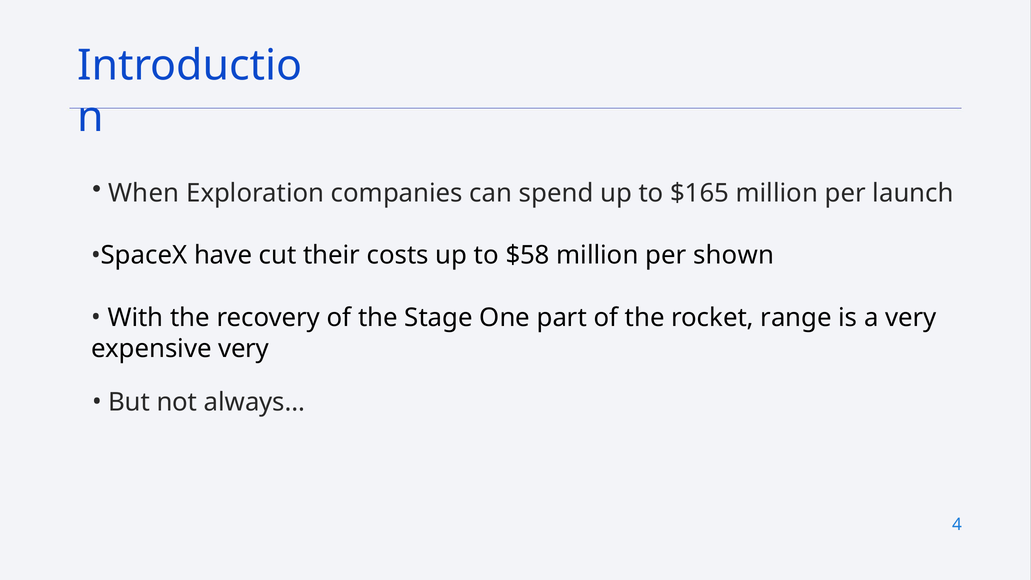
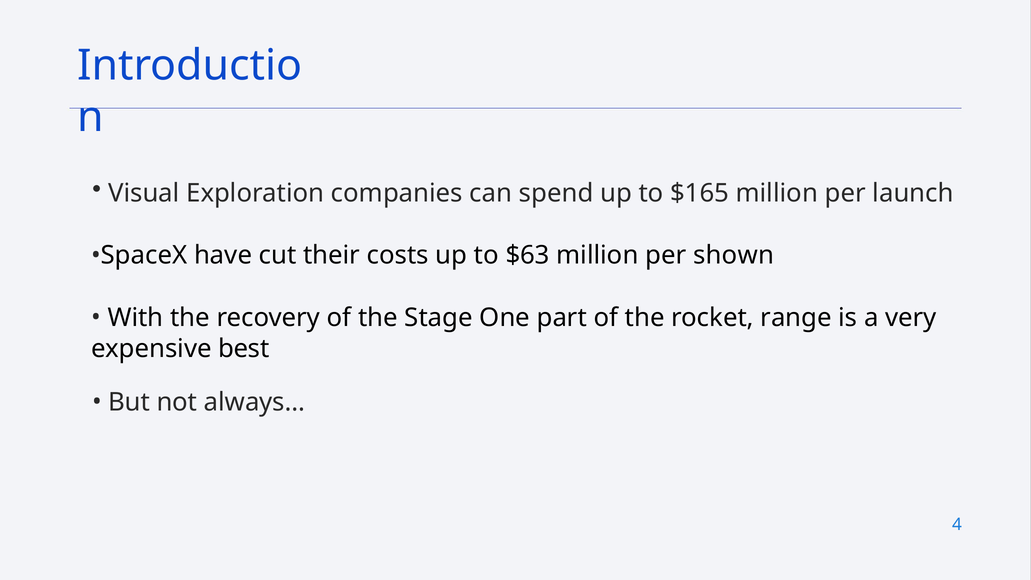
When: When -> Visual
$58: $58 -> $63
expensive very: very -> best
